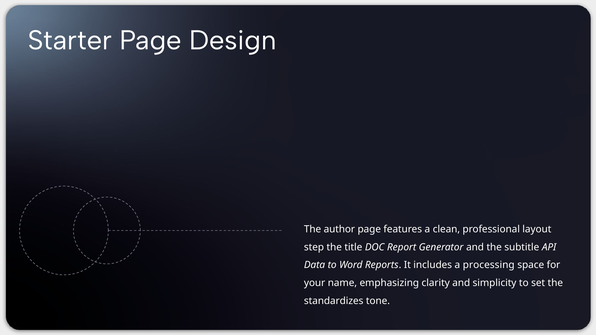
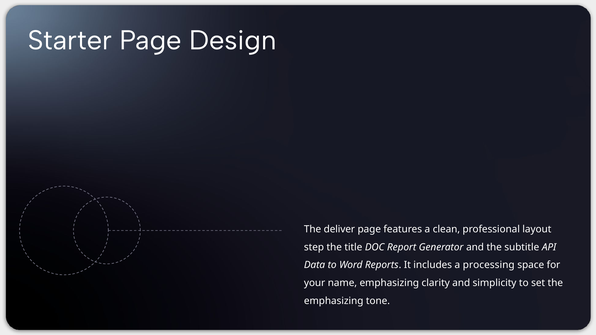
author: author -> deliver
standardizes at (334, 301): standardizes -> emphasizing
